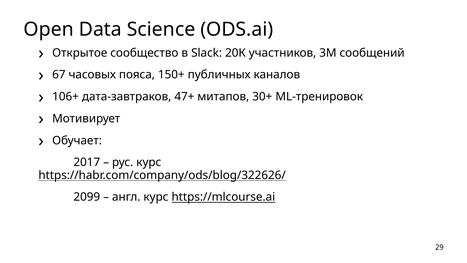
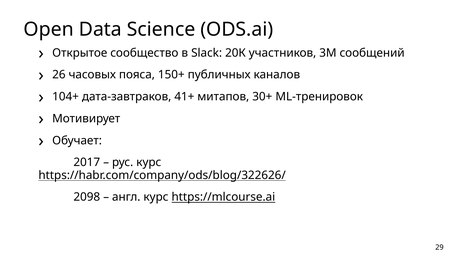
67: 67 -> 26
106+: 106+ -> 104+
47+: 47+ -> 41+
2099: 2099 -> 2098
